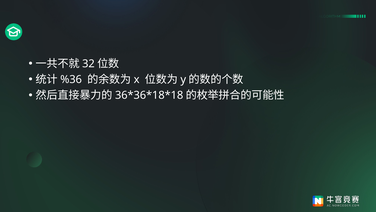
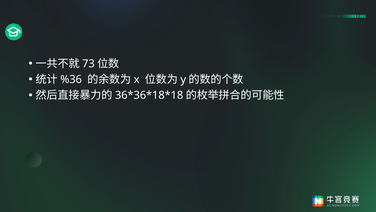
32: 32 -> 73
